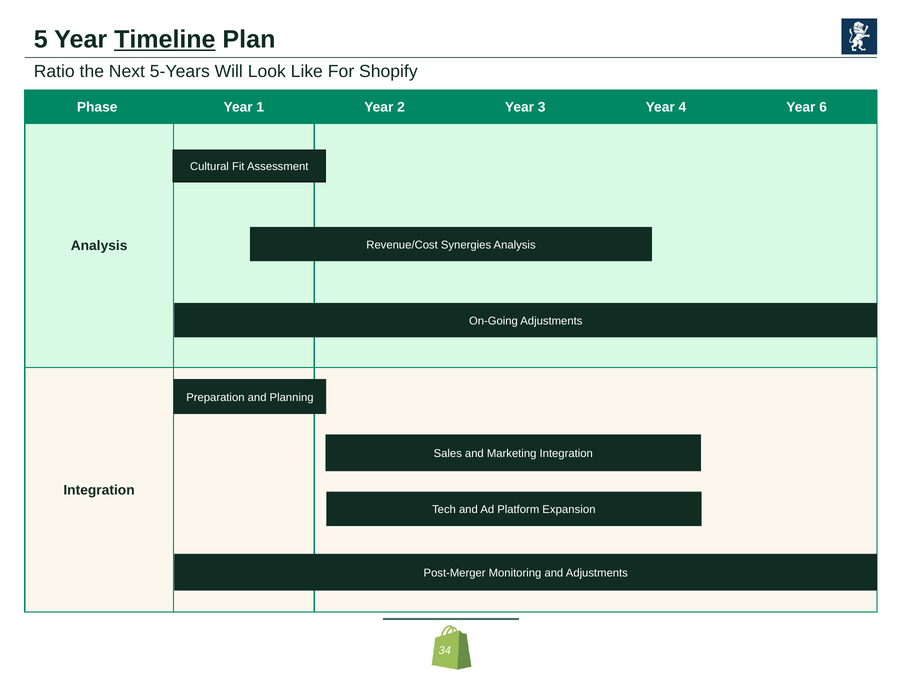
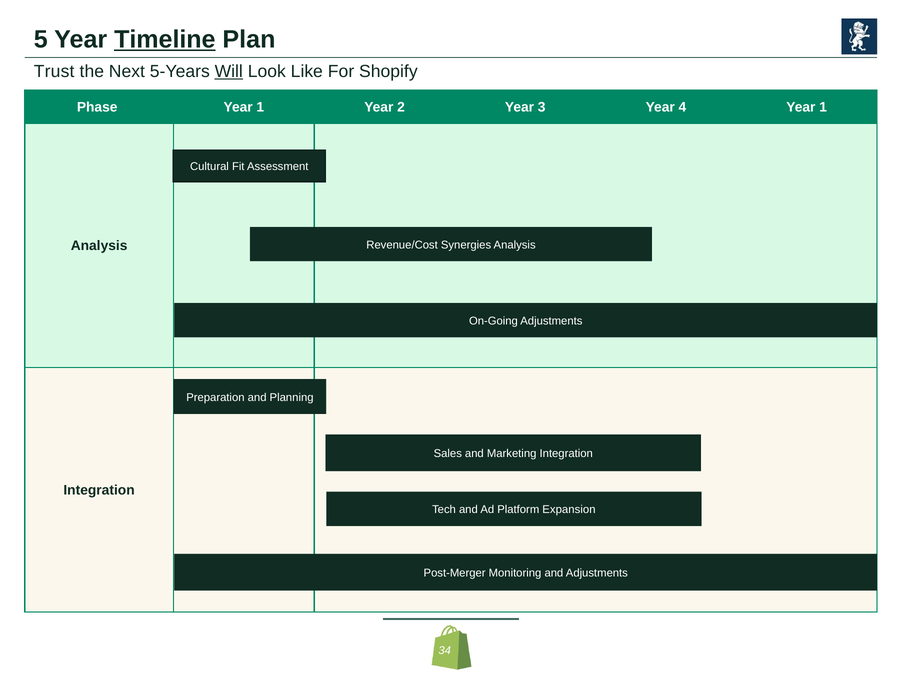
Ratio: Ratio -> Trust
Will underline: none -> present
4 Year 6: 6 -> 1
